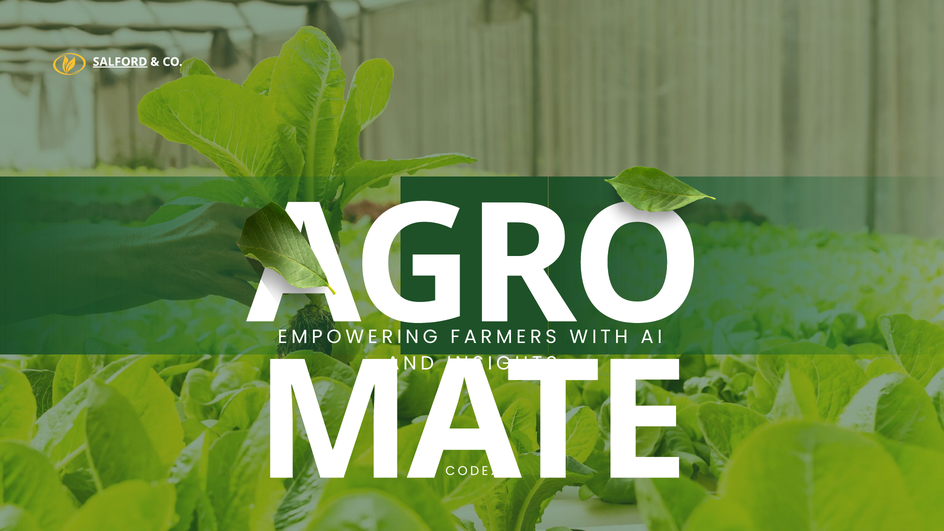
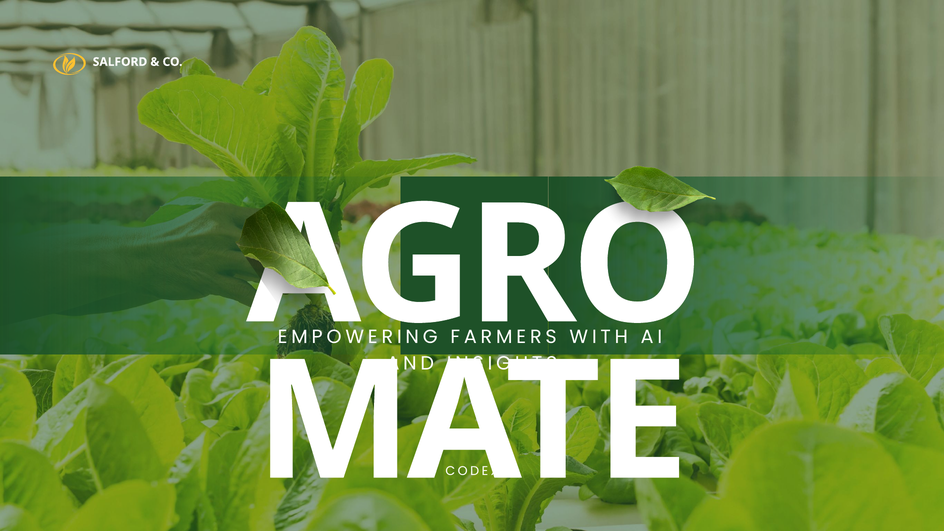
SALFORD underline: present -> none
